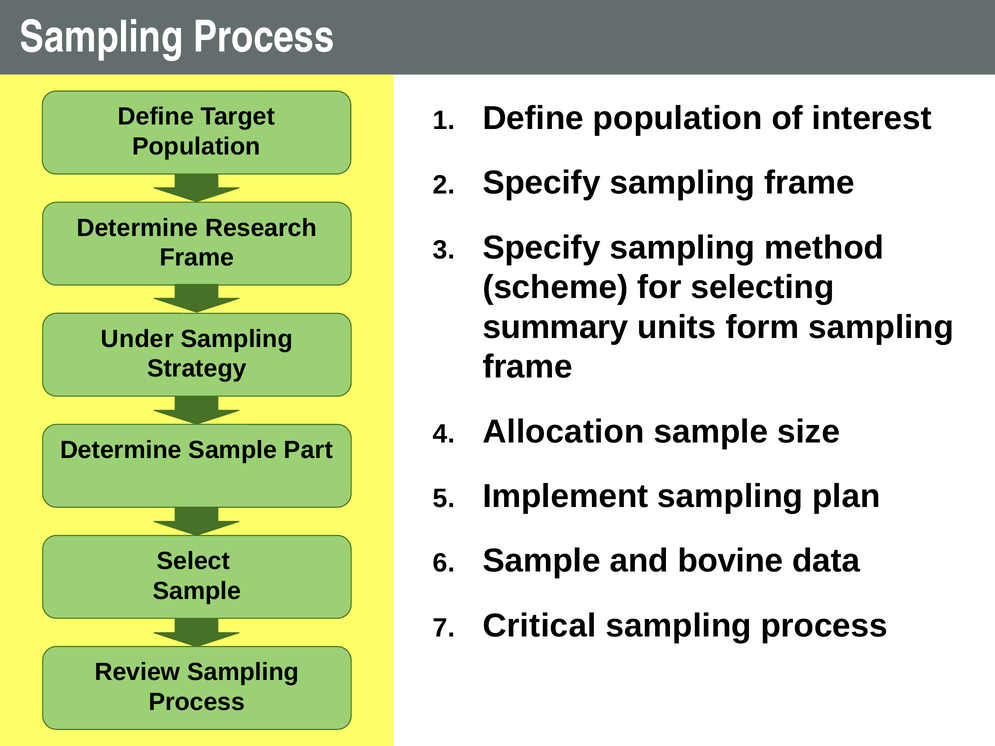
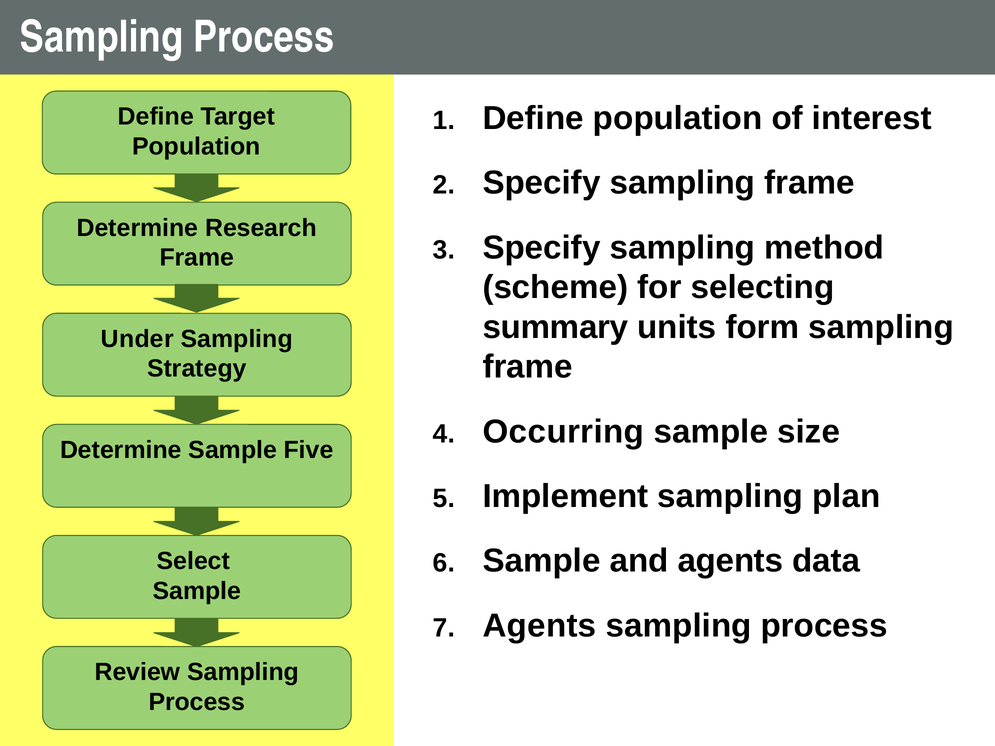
Allocation: Allocation -> Occurring
Part: Part -> Five
and bovine: bovine -> agents
Critical at (540, 626): Critical -> Agents
